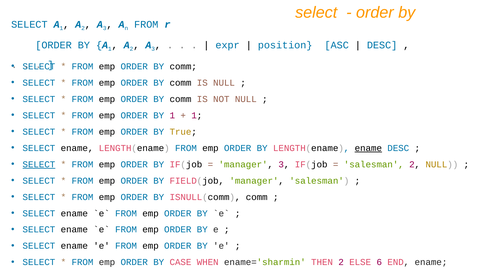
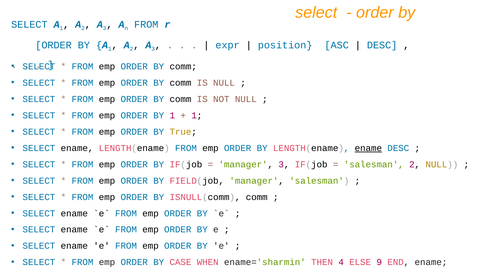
SELECT at (39, 165) underline: present -> none
THEN 2: 2 -> 4
6: 6 -> 9
